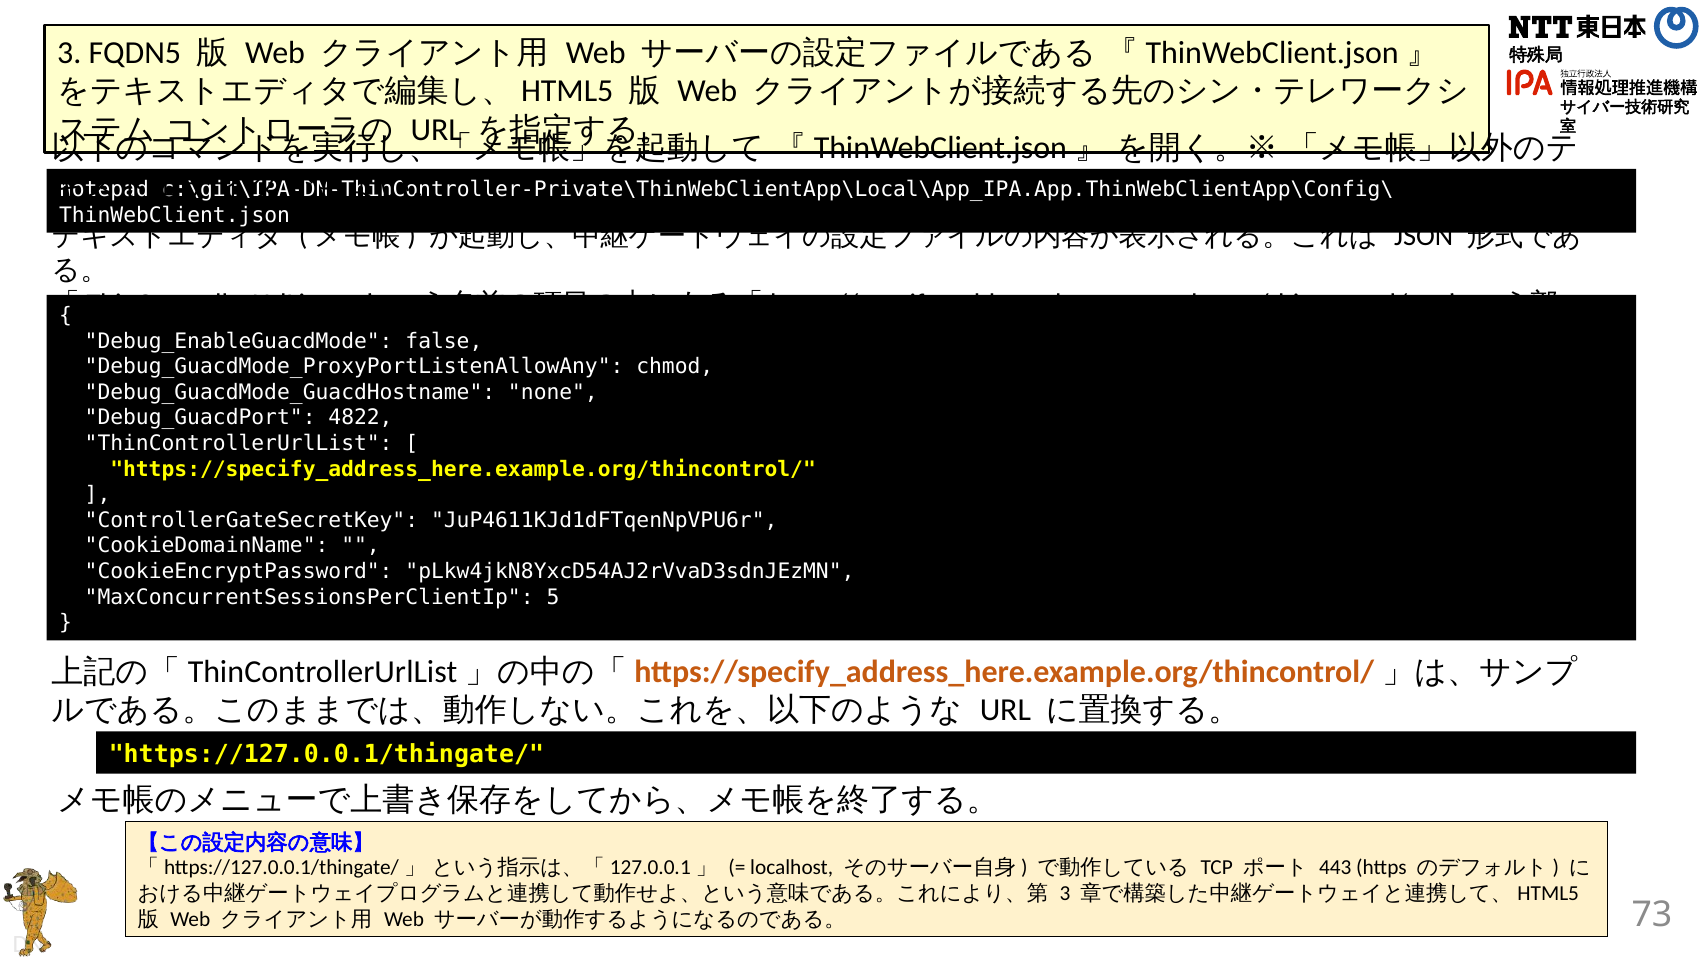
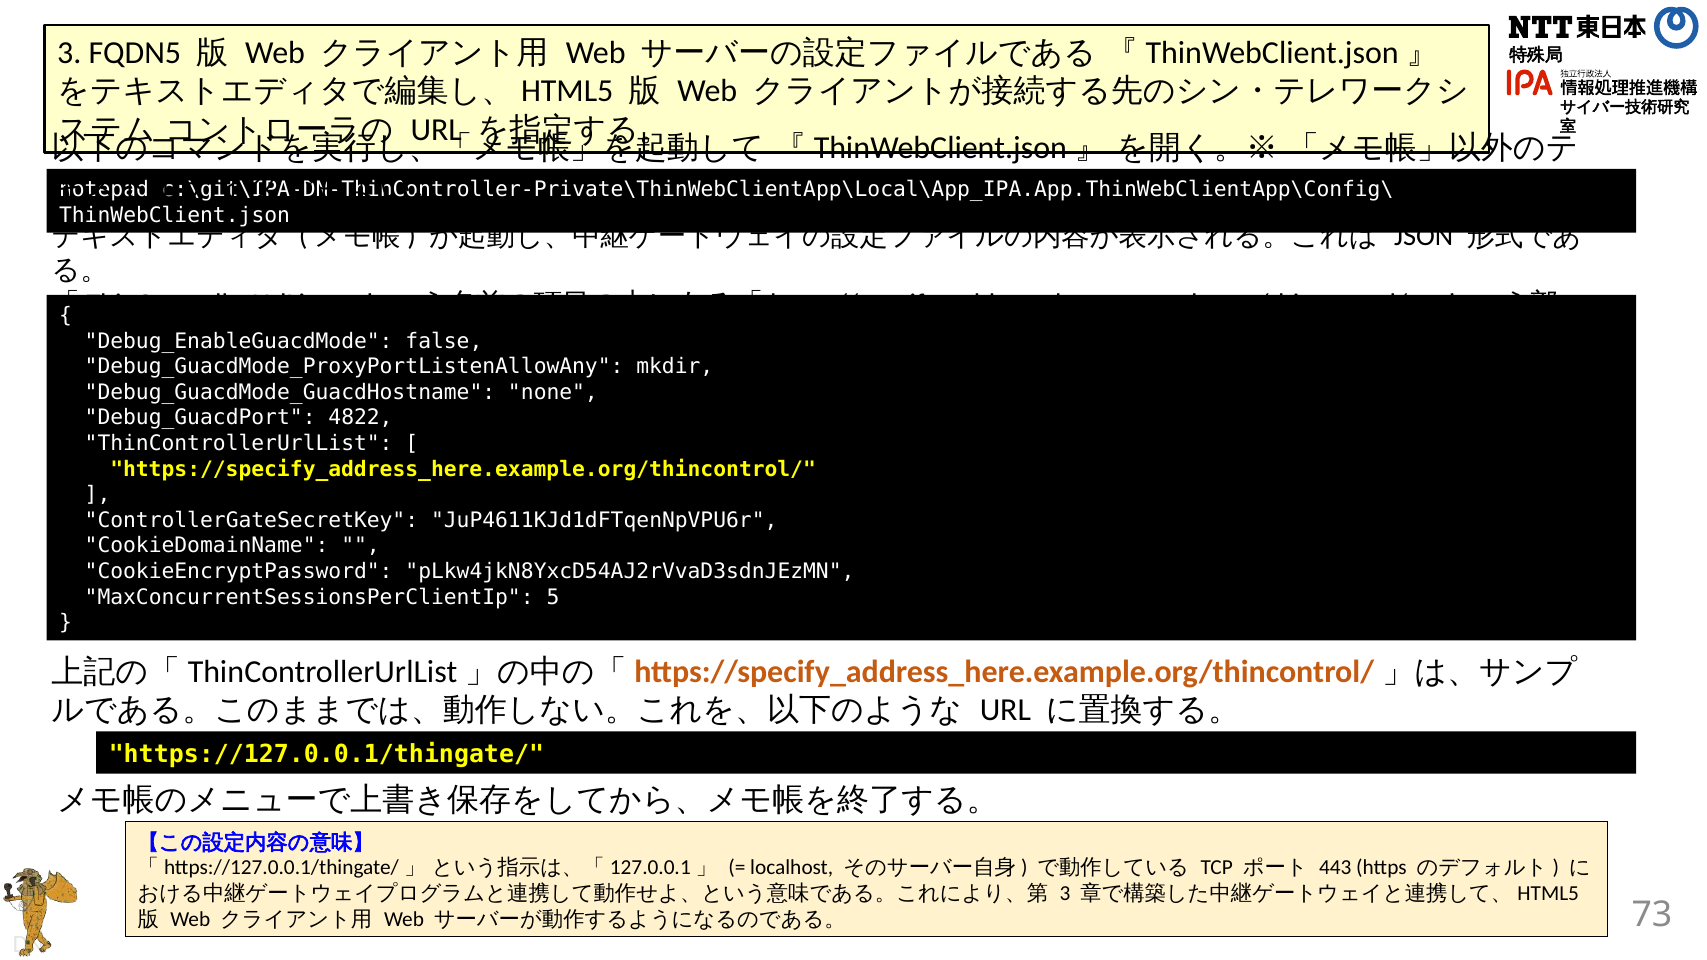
chmod: chmod -> mkdir
